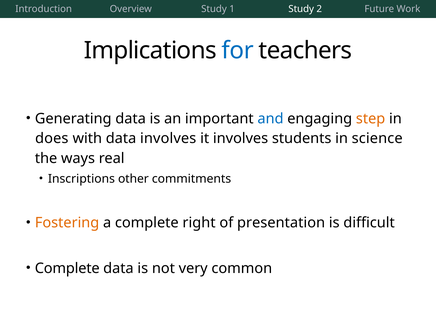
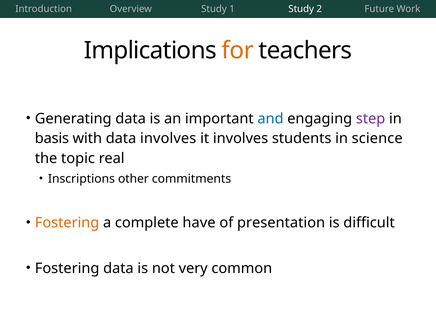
for colour: blue -> orange
step colour: orange -> purple
does: does -> basis
ways: ways -> topic
right: right -> have
Complete at (67, 268): Complete -> Fostering
